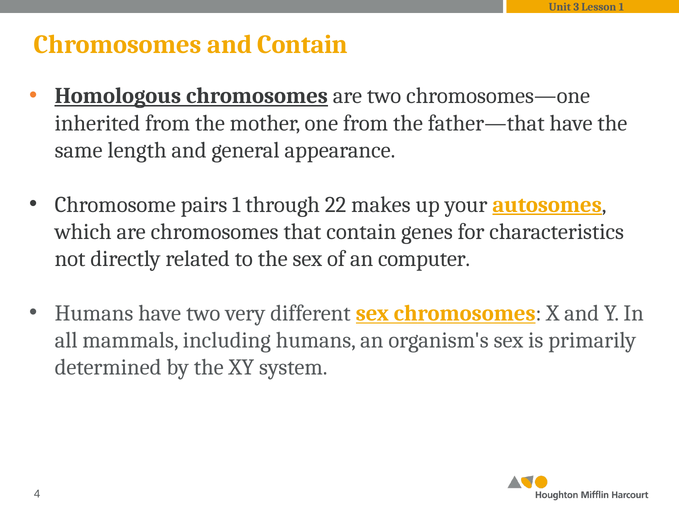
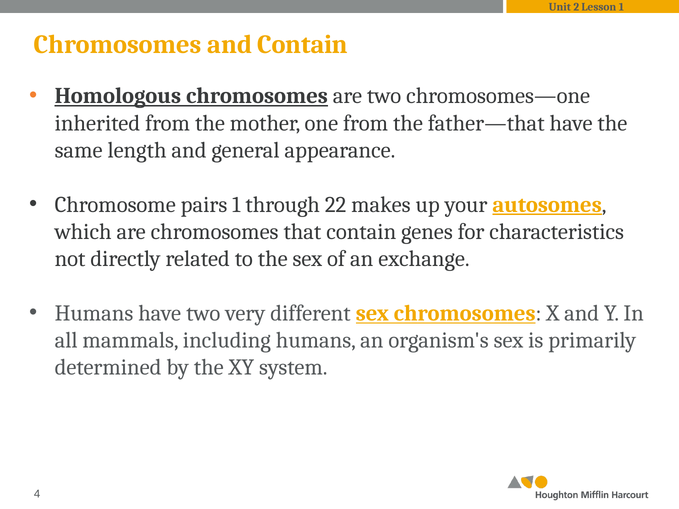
3: 3 -> 2
computer: computer -> exchange
